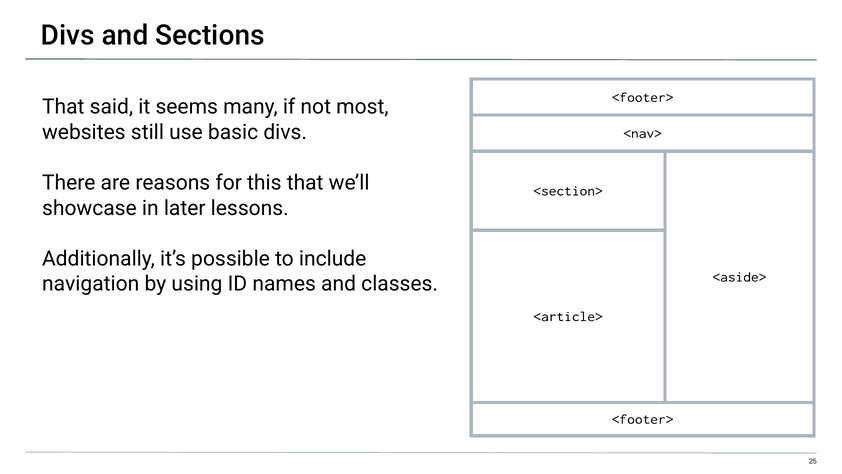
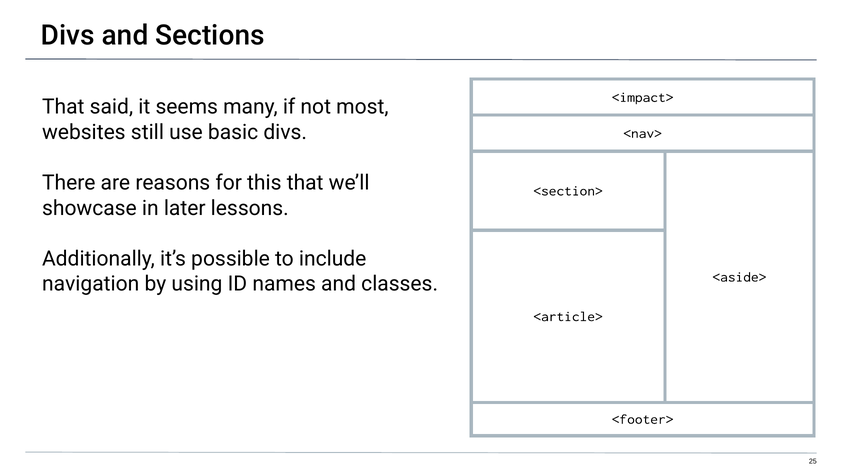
<footer> at (643, 97): <footer> -> <impact>
